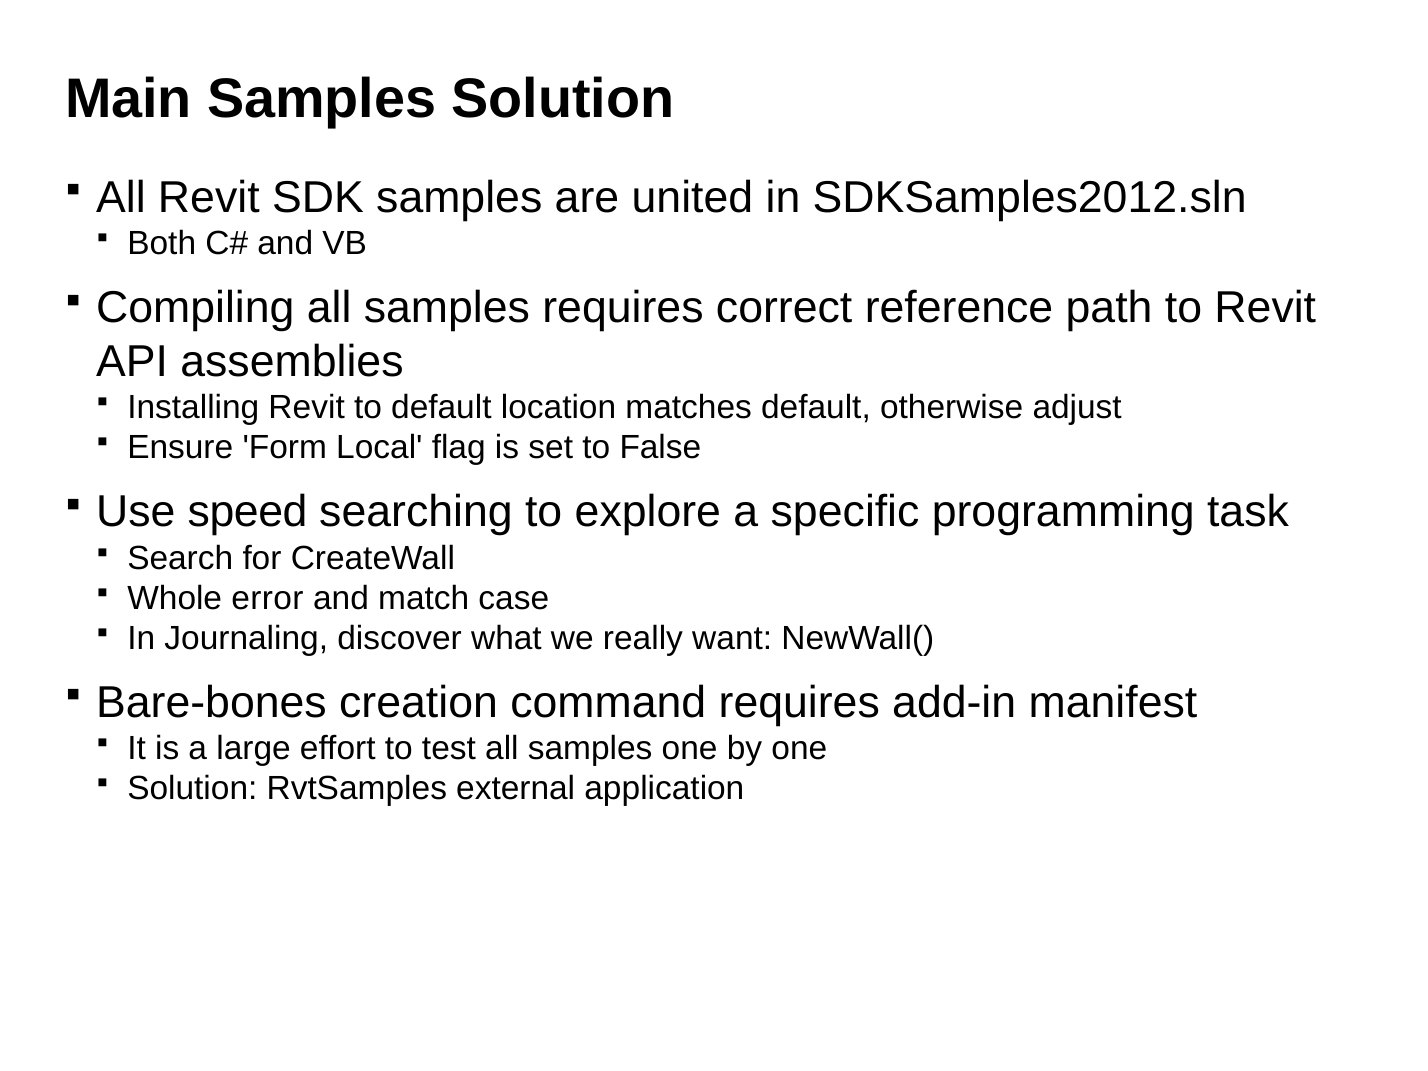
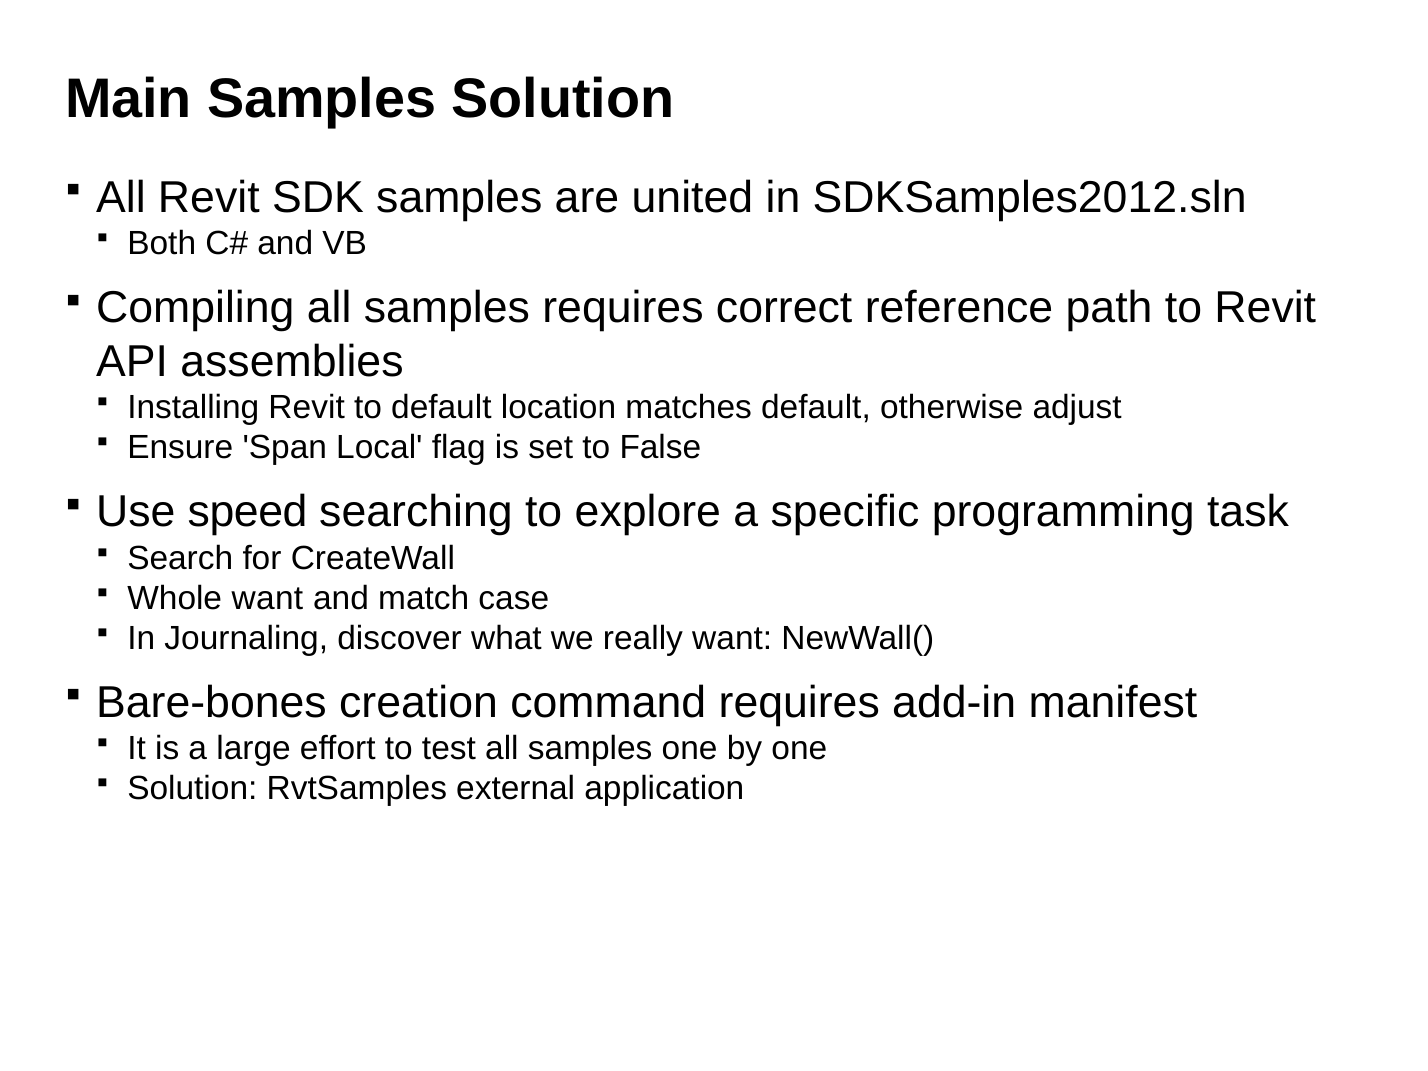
Form: Form -> Span
Whole error: error -> want
